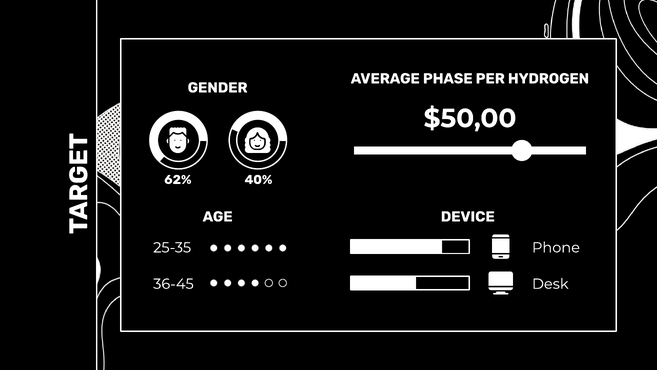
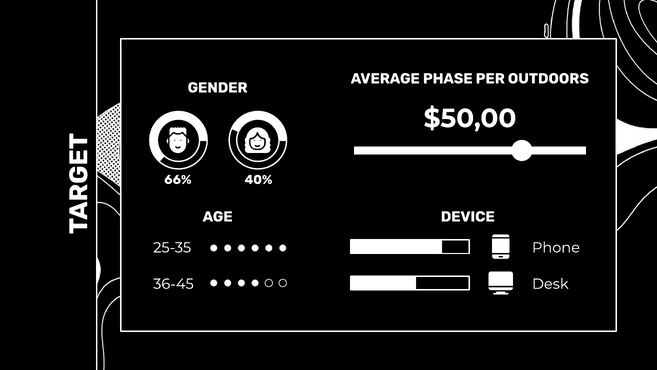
HYDROGEN: HYDROGEN -> OUTDOORS
62%: 62% -> 66%
